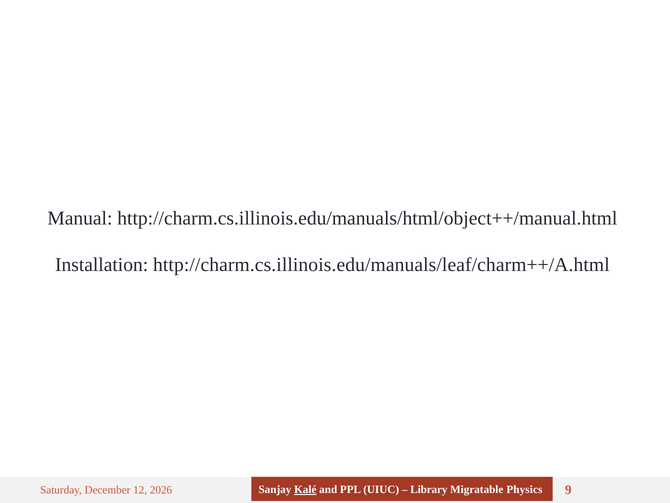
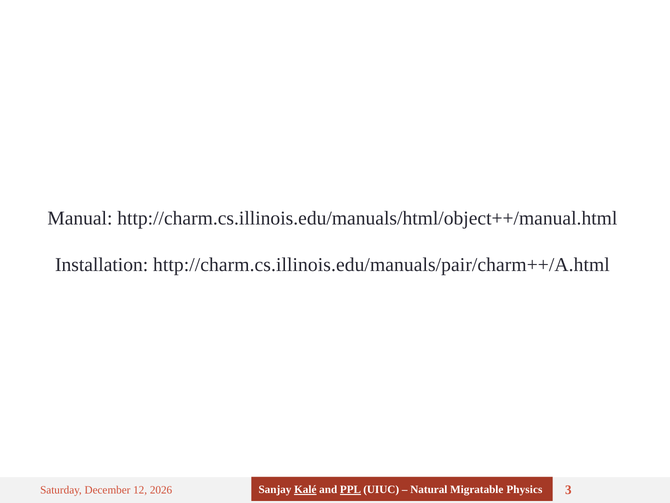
http://charm.cs.illinois.edu/manuals/leaf/charm++/A.html: http://charm.cs.illinois.edu/manuals/leaf/charm++/A.html -> http://charm.cs.illinois.edu/manuals/pair/charm++/A.html
PPL underline: none -> present
Library: Library -> Natural
9: 9 -> 3
